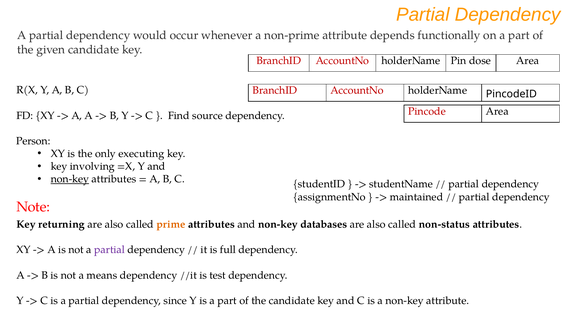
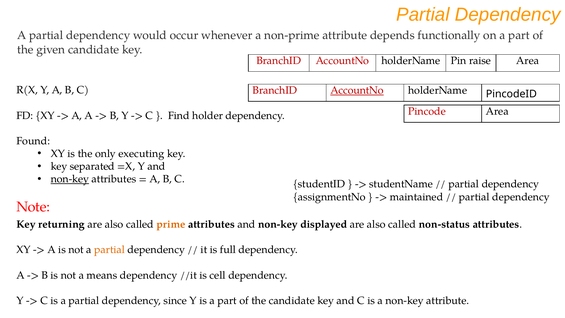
dose: dose -> raise
AccountNo at (357, 90) underline: none -> present
source: source -> holder
Person: Person -> Found
involving: involving -> separated
databases: databases -> displayed
partial at (110, 250) colour: purple -> orange
test: test -> cell
